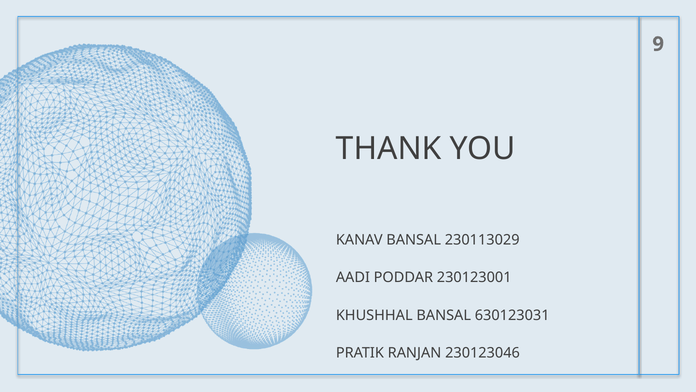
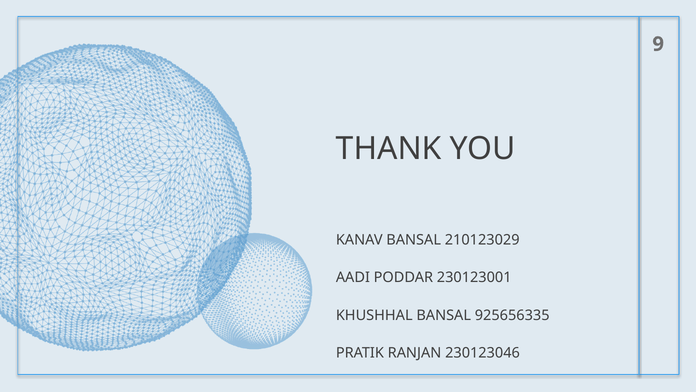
230113029: 230113029 -> 210123029
630123031: 630123031 -> 925656335
